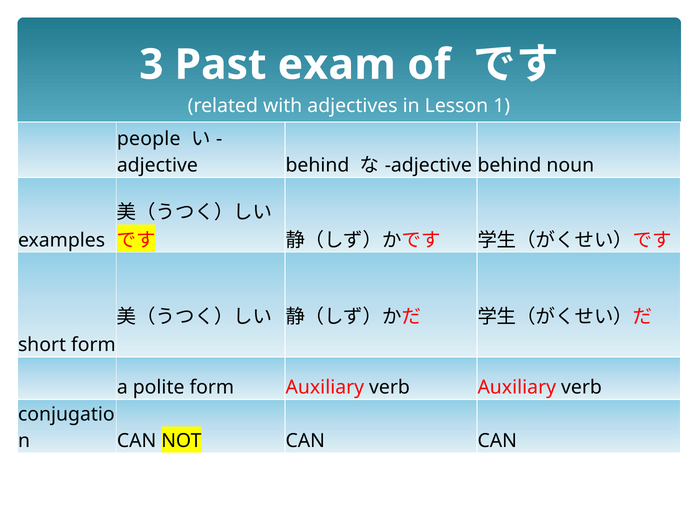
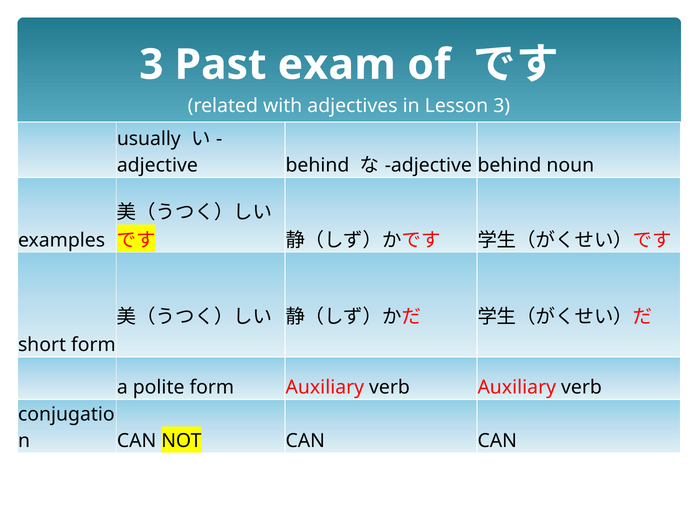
Lesson 1: 1 -> 3
people: people -> usually
